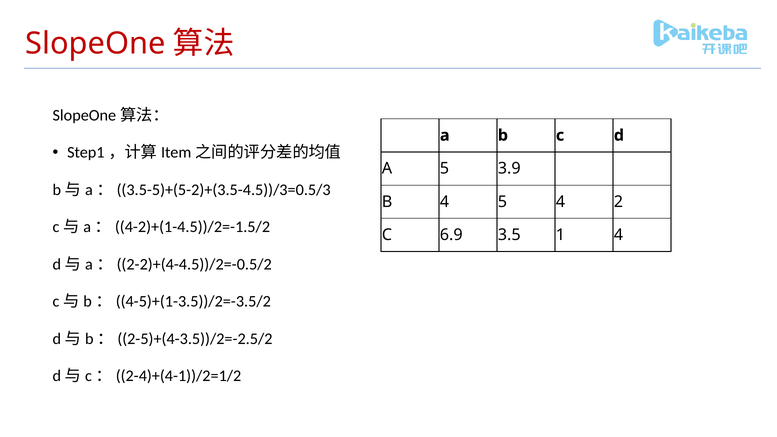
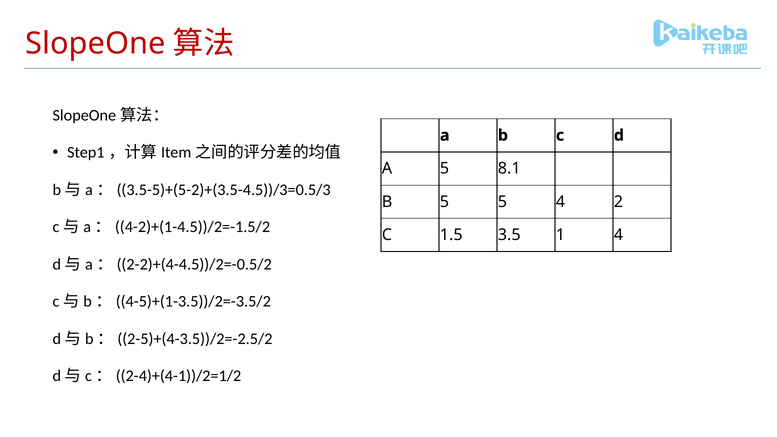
3.9: 3.9 -> 8.1
B 4: 4 -> 5
6.9: 6.9 -> 1.5
